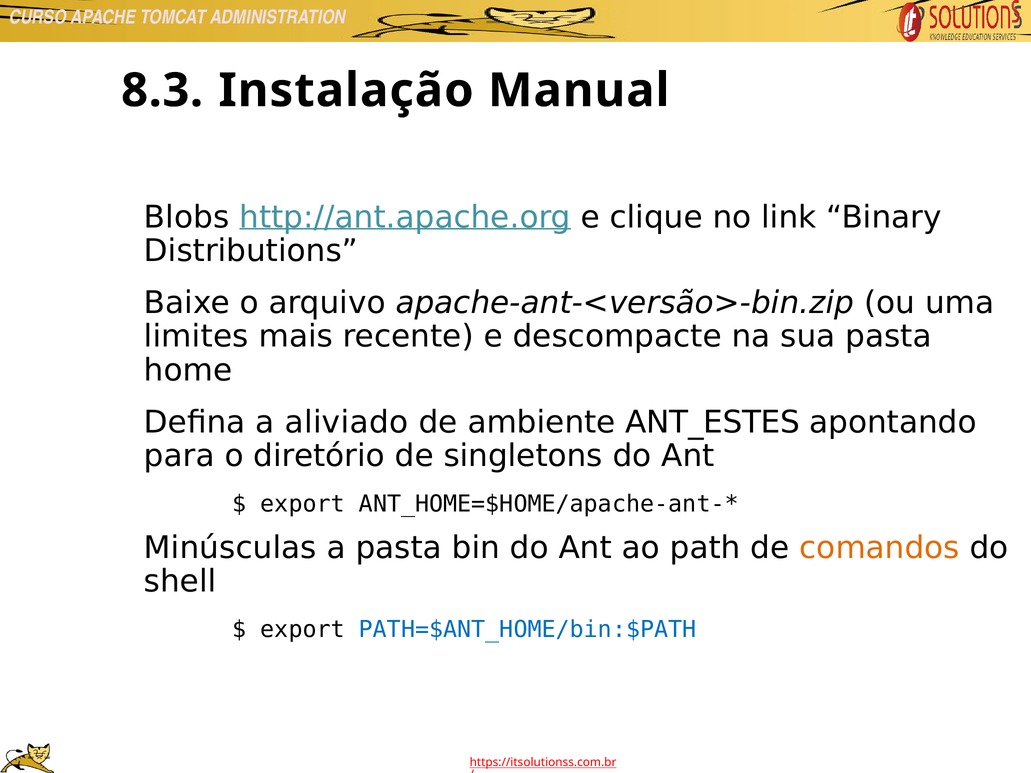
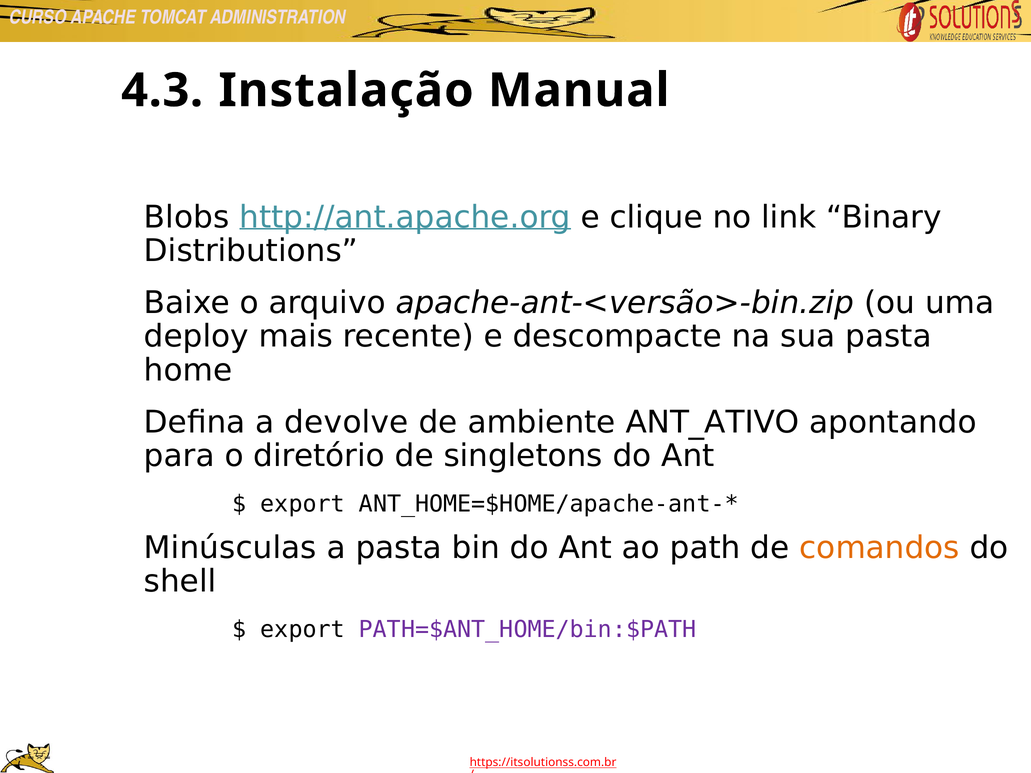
8.3: 8.3 -> 4.3
limites: limites -> deploy
aliviado: aliviado -> devolve
ANT_ESTES: ANT_ESTES -> ANT_ATIVO
PATH=$ANT_HOME/bin:$PATH colour: blue -> purple
